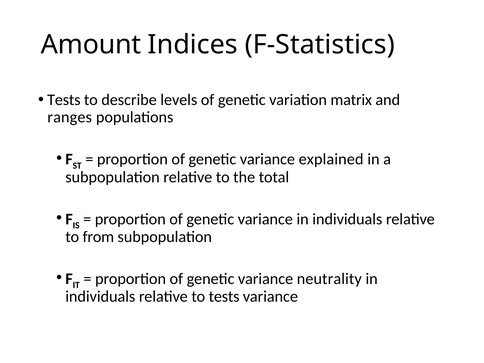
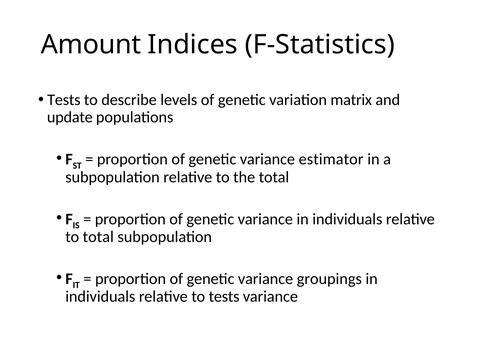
ranges: ranges -> update
explained: explained -> estimator
to from: from -> total
neutrality: neutrality -> groupings
